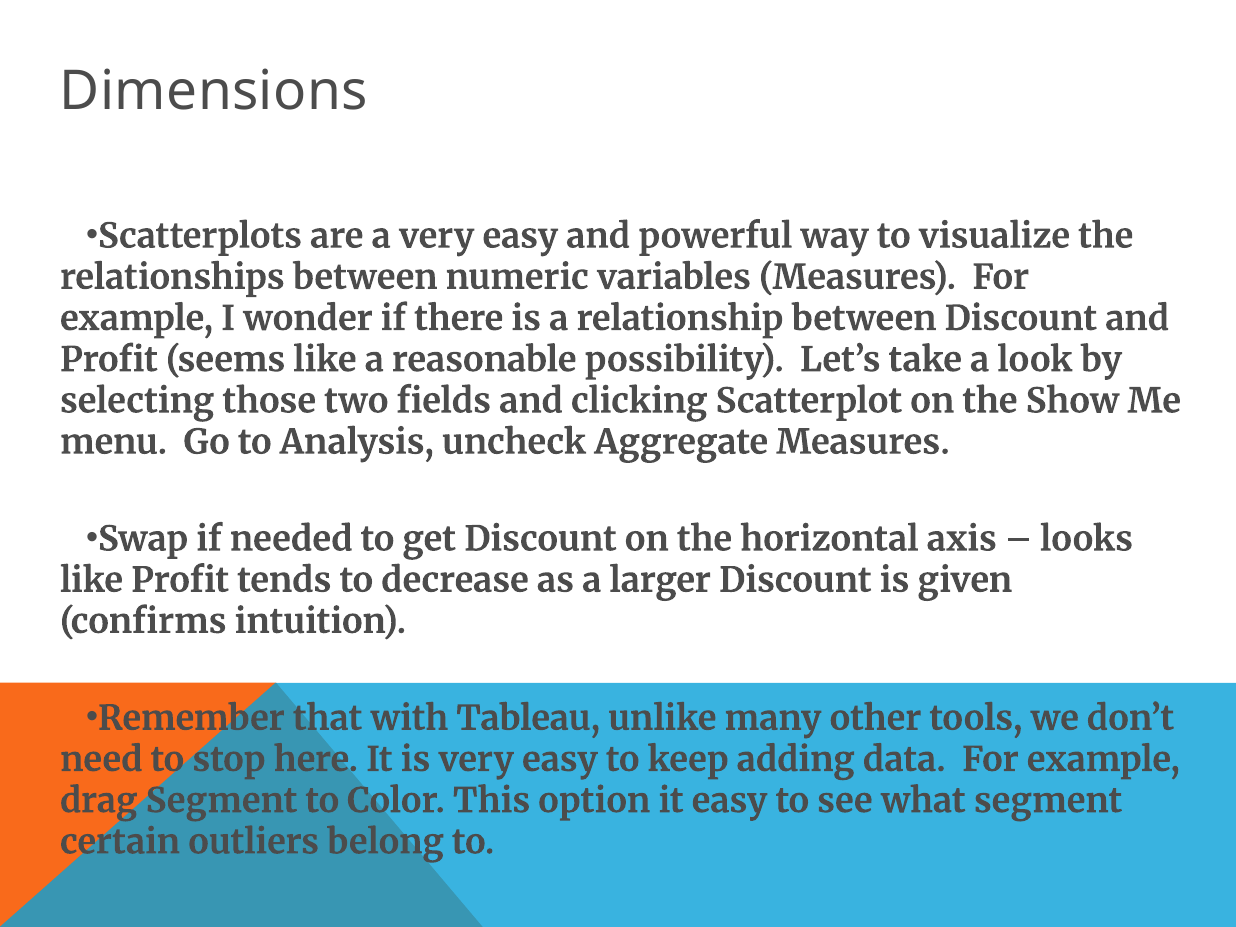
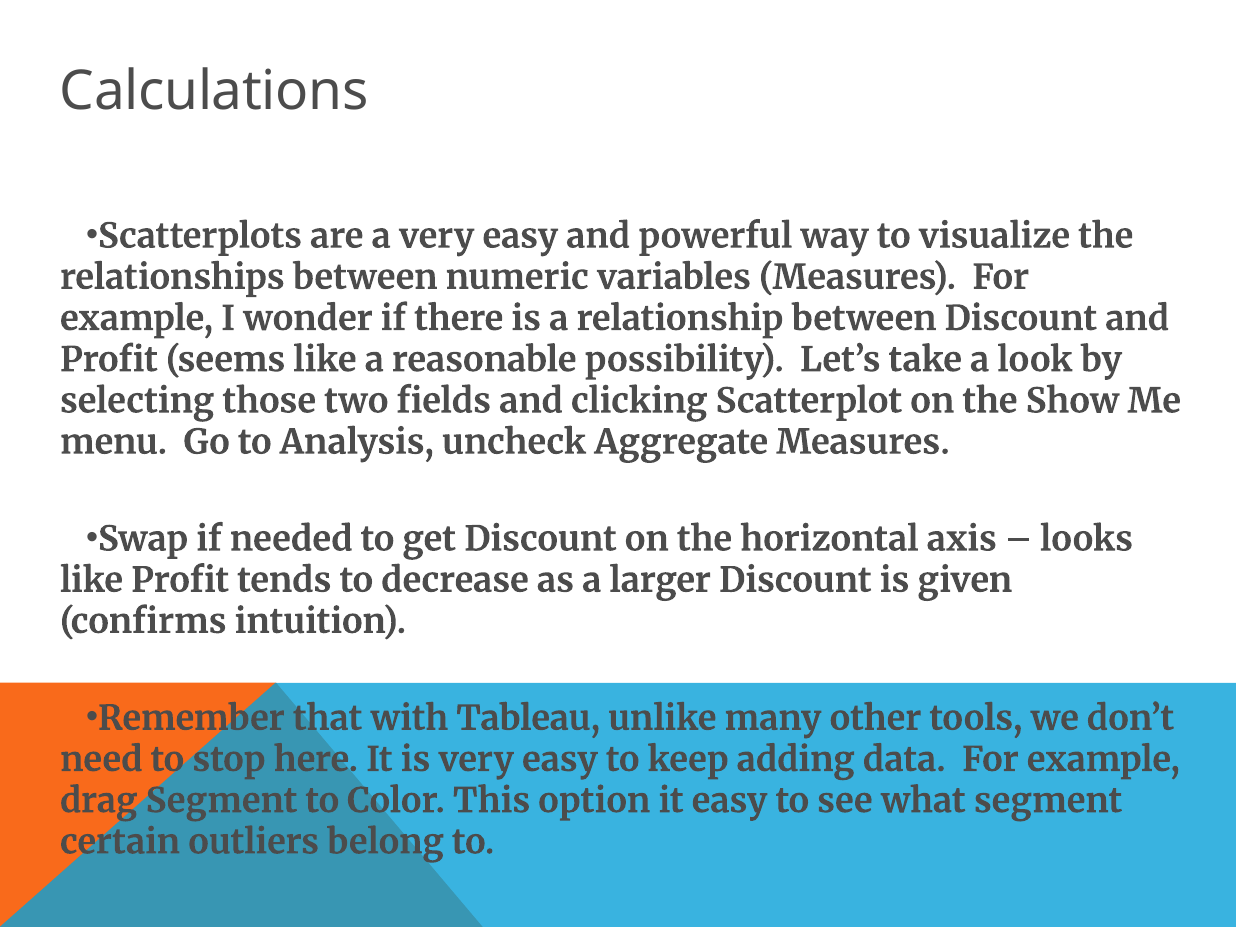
Dimensions: Dimensions -> Calculations
